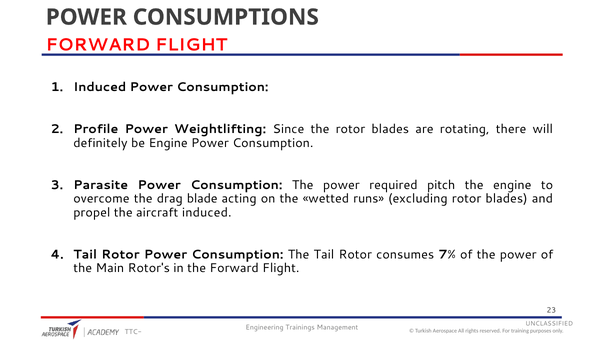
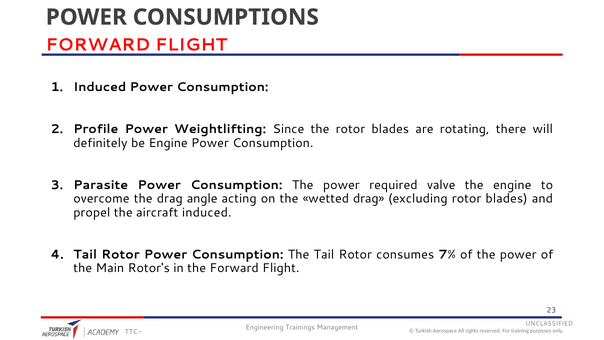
pitch: pitch -> valve
blade: blade -> angle
wetted runs: runs -> drag
